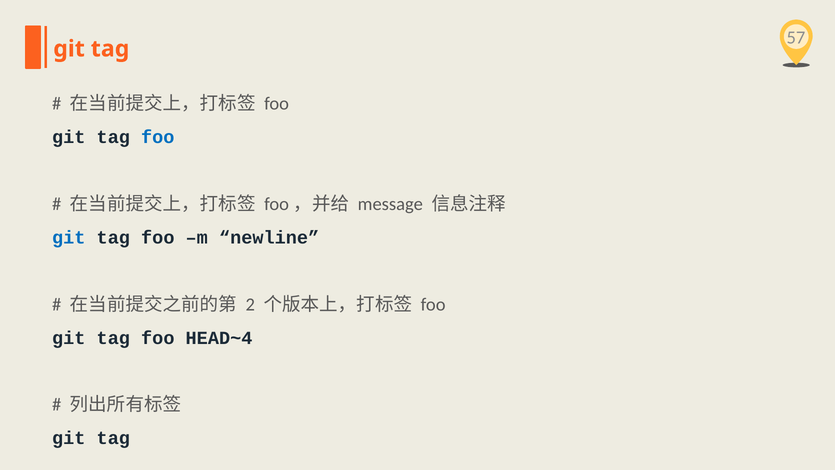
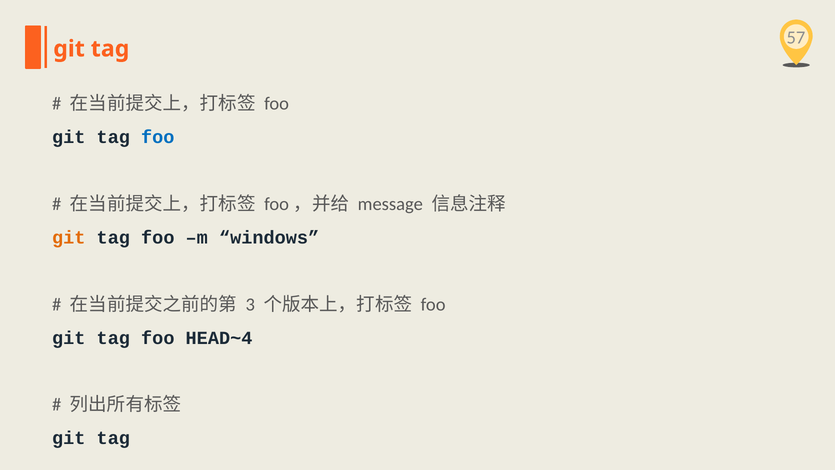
git at (69, 237) colour: blue -> orange
newline: newline -> windows
2: 2 -> 3
